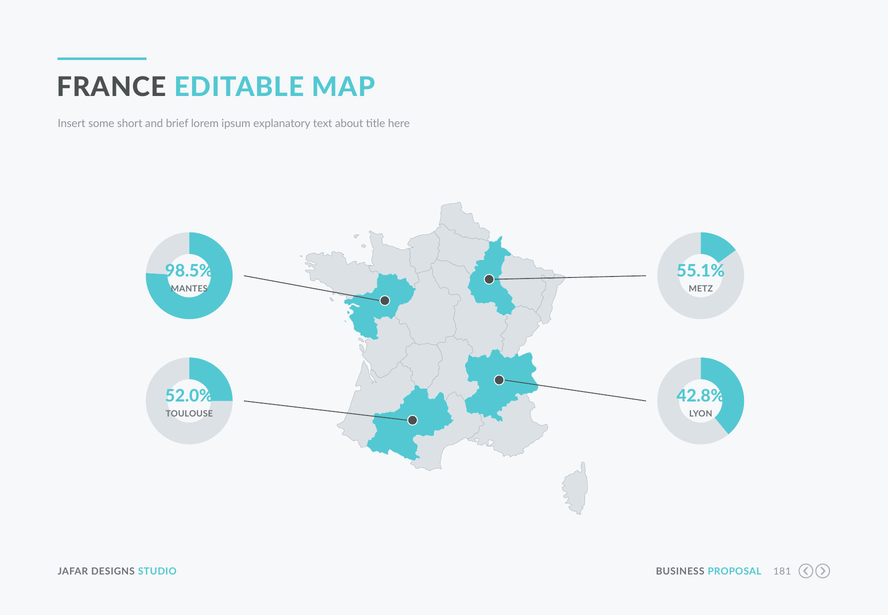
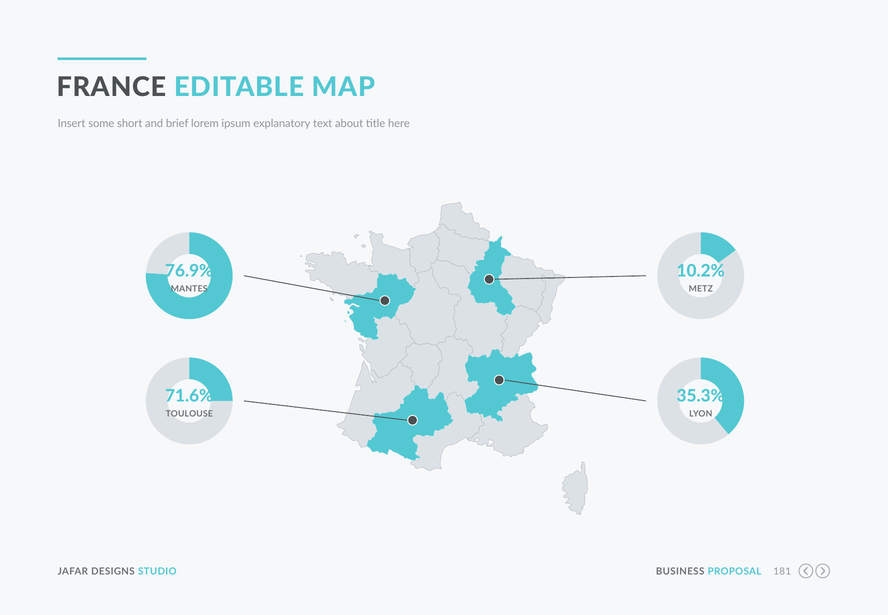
98.5%: 98.5% -> 76.9%
55.1%: 55.1% -> 10.2%
52.0%: 52.0% -> 71.6%
42.8%: 42.8% -> 35.3%
